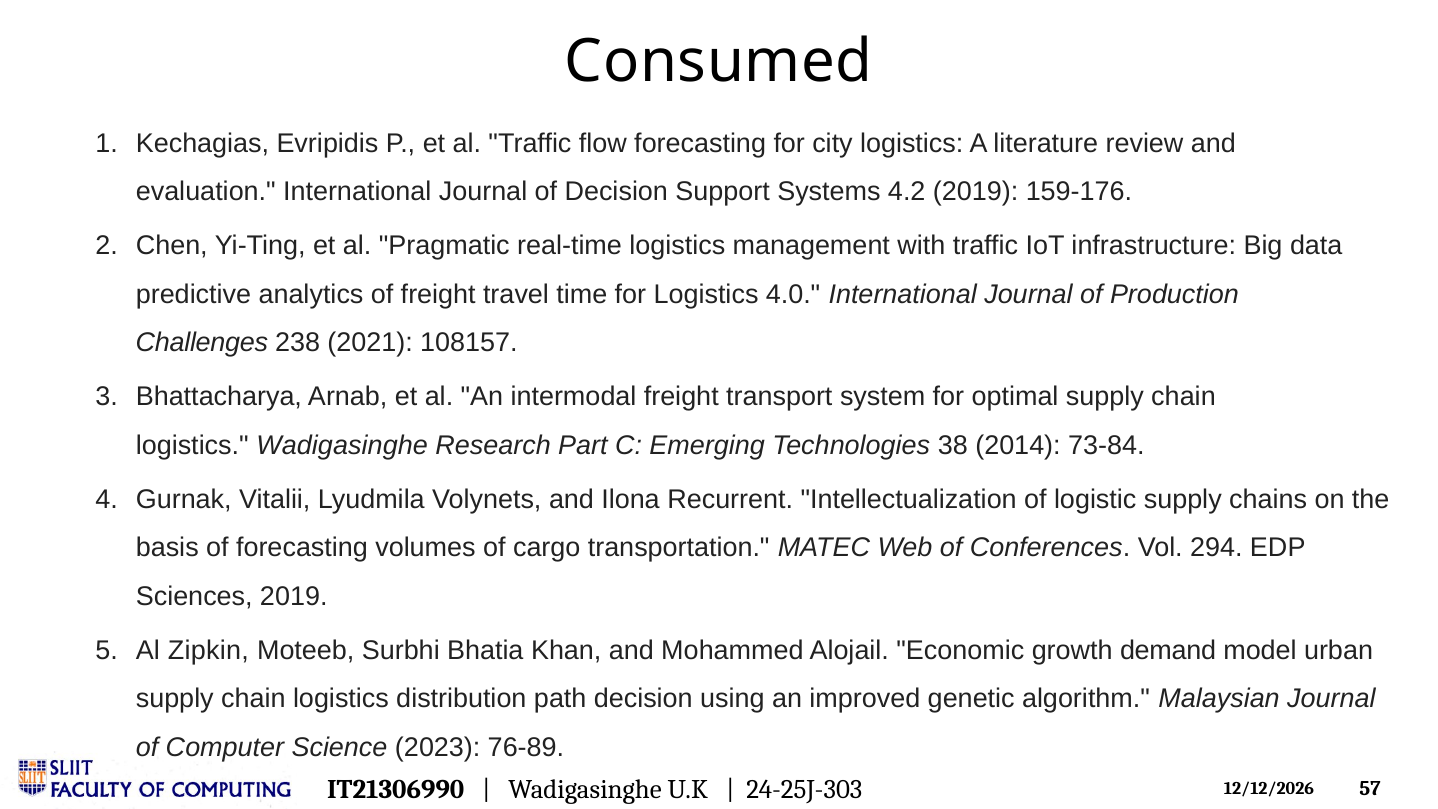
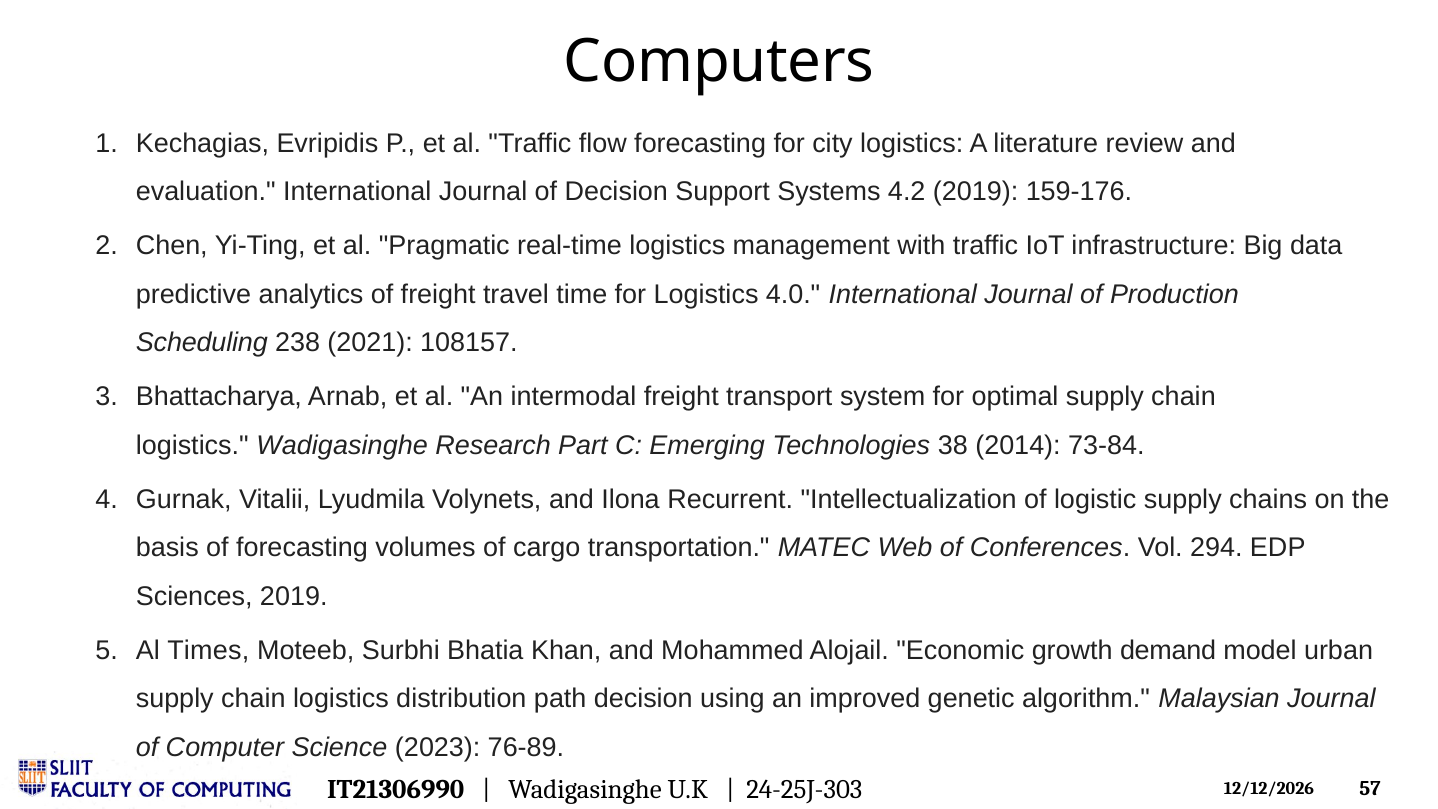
Consumed: Consumed -> Computers
Challenges: Challenges -> Scheduling
Zipkin: Zipkin -> Times
